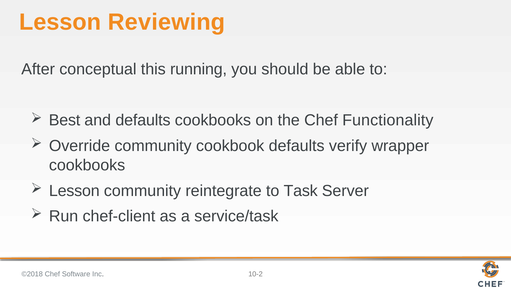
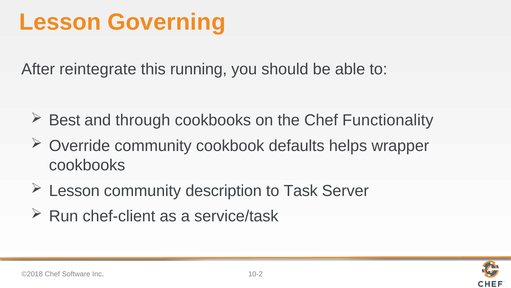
Reviewing: Reviewing -> Governing
conceptual: conceptual -> reintegrate
and defaults: defaults -> through
verify: verify -> helps
reintegrate: reintegrate -> description
